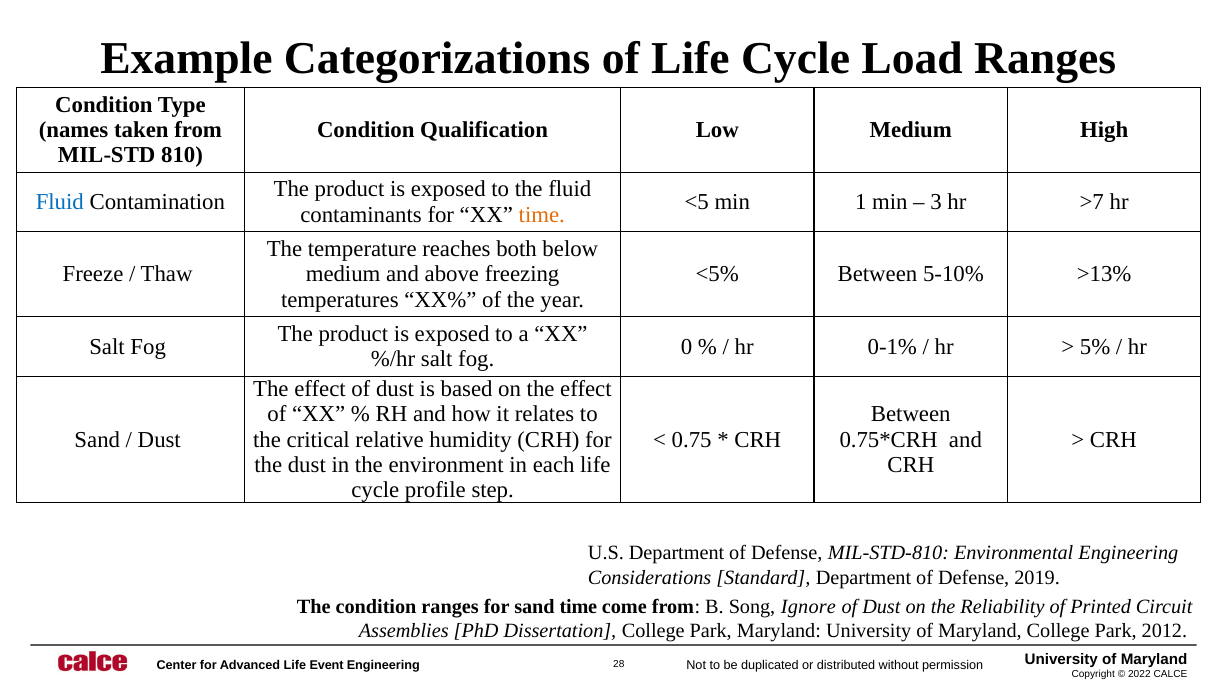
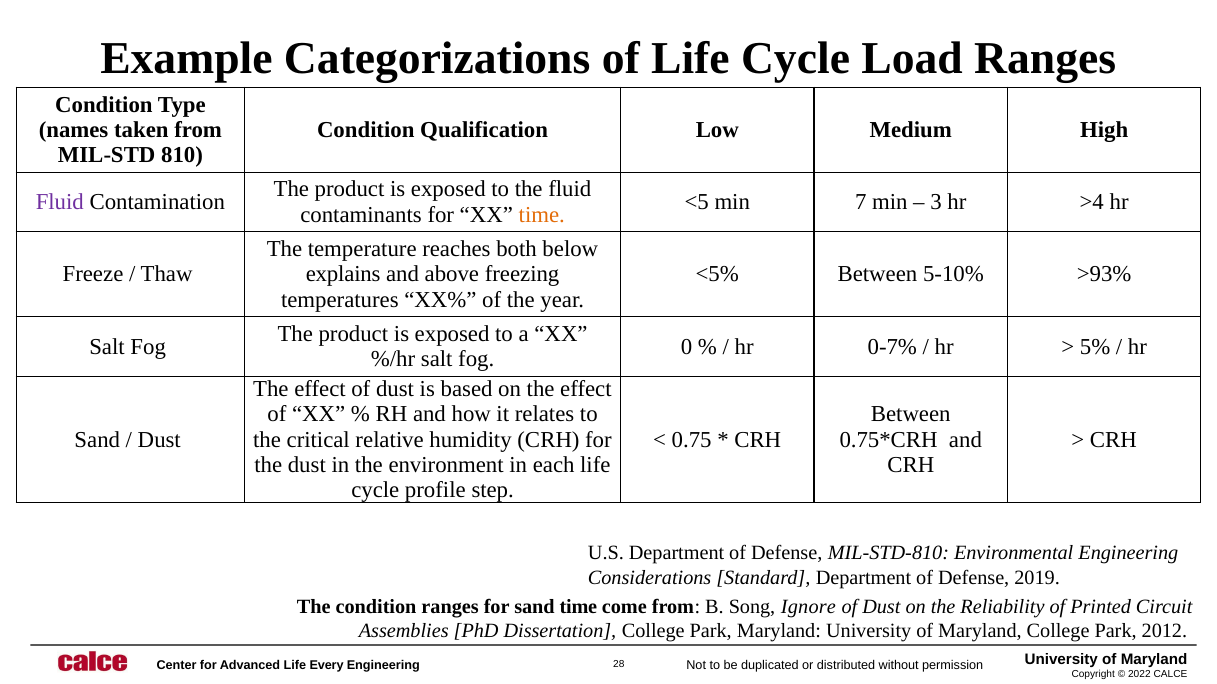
Fluid at (60, 202) colour: blue -> purple
1: 1 -> 7
>7: >7 -> >4
medium at (343, 275): medium -> explains
>13%: >13% -> >93%
0-1%: 0-1% -> 0-7%
Event: Event -> Every
